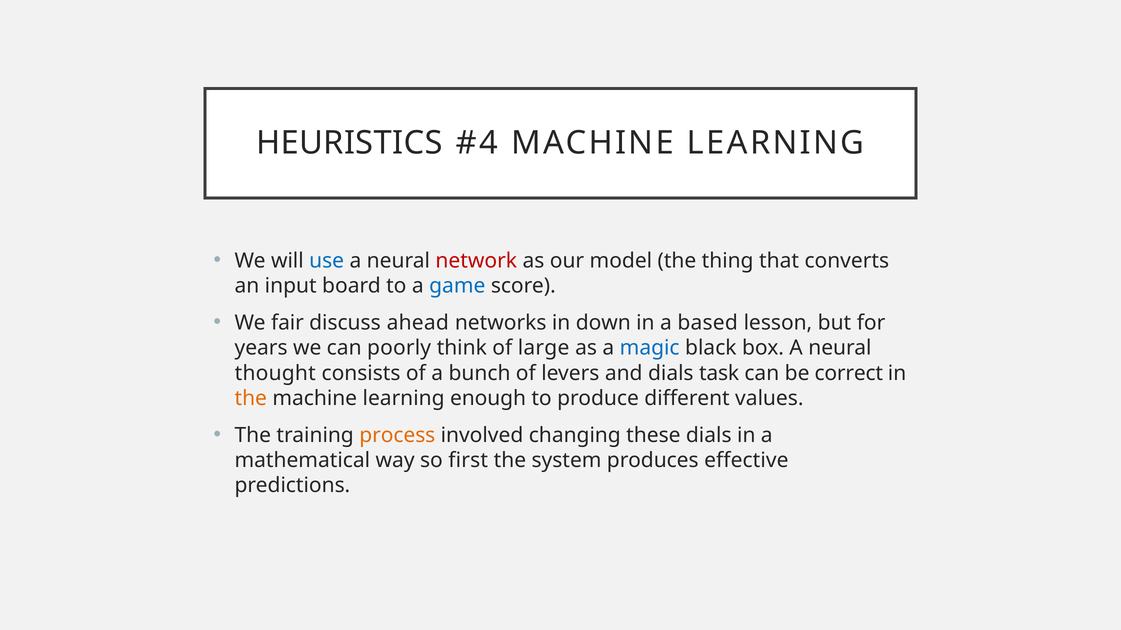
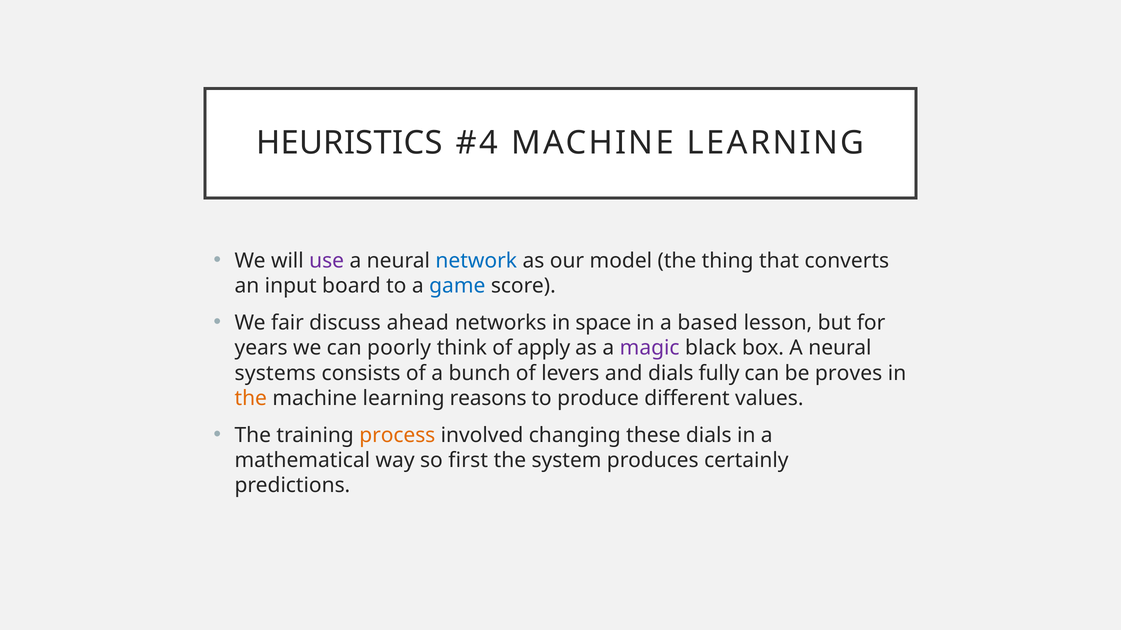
use colour: blue -> purple
network colour: red -> blue
down: down -> space
large: large -> apply
magic colour: blue -> purple
thought: thought -> systems
task: task -> fully
correct: correct -> proves
enough: enough -> reasons
effective: effective -> certainly
